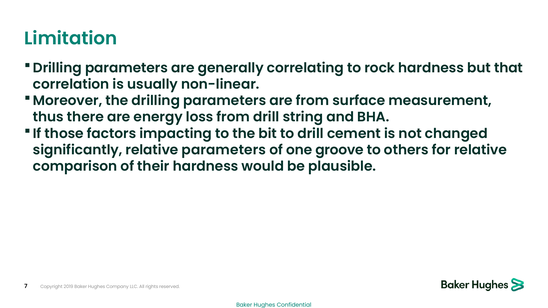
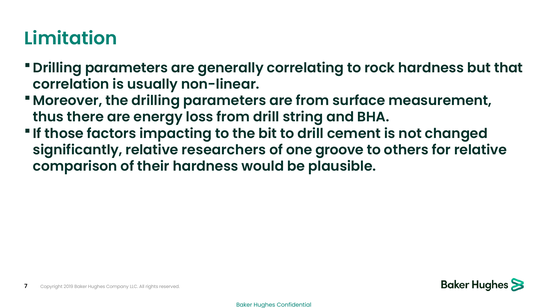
relative parameters: parameters -> researchers
